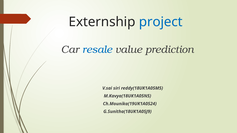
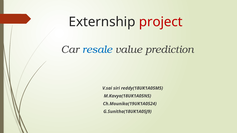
project colour: blue -> red
